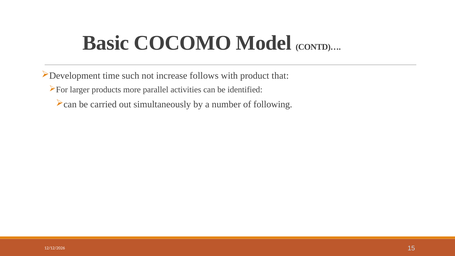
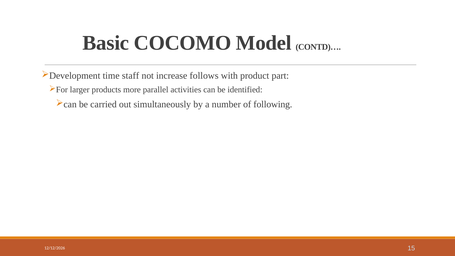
such: such -> staff
that: that -> part
